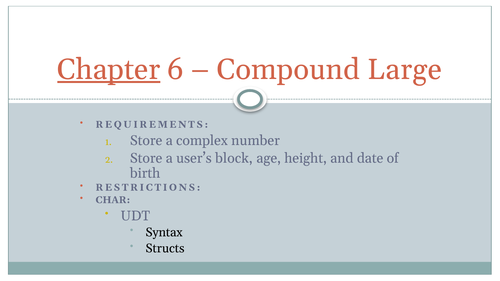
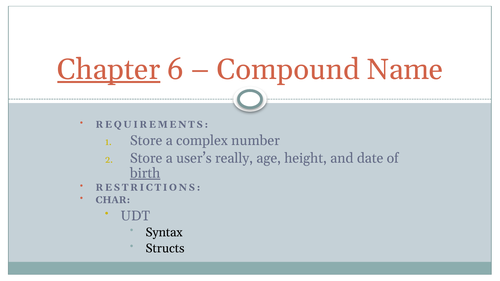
Large: Large -> Name
block: block -> really
birth underline: none -> present
